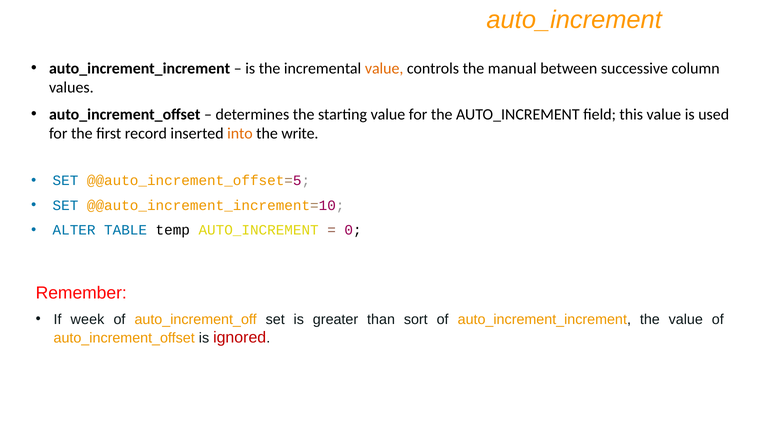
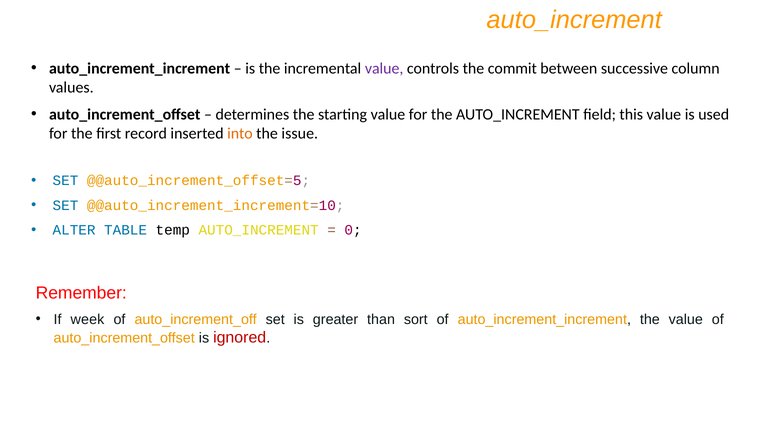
value at (384, 69) colour: orange -> purple
manual: manual -> commit
write: write -> issue
